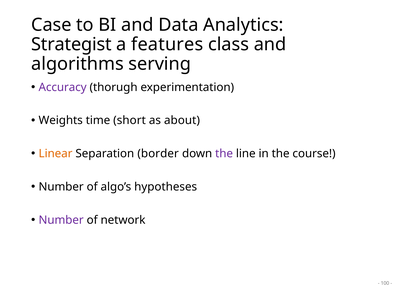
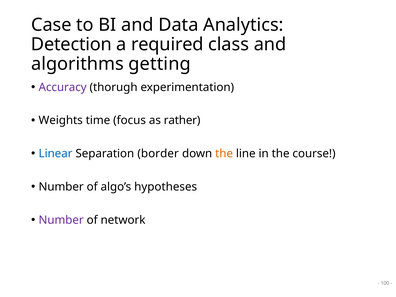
Strategist: Strategist -> Detection
features: features -> required
serving: serving -> getting
short: short -> focus
about: about -> rather
Linear colour: orange -> blue
the at (224, 154) colour: purple -> orange
